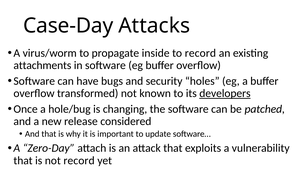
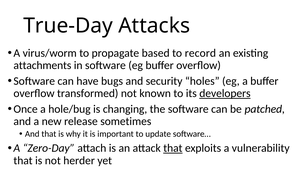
Case-Day: Case-Day -> True-Day
inside: inside -> based
considered: considered -> sometimes
that at (173, 148) underline: none -> present
not record: record -> herder
